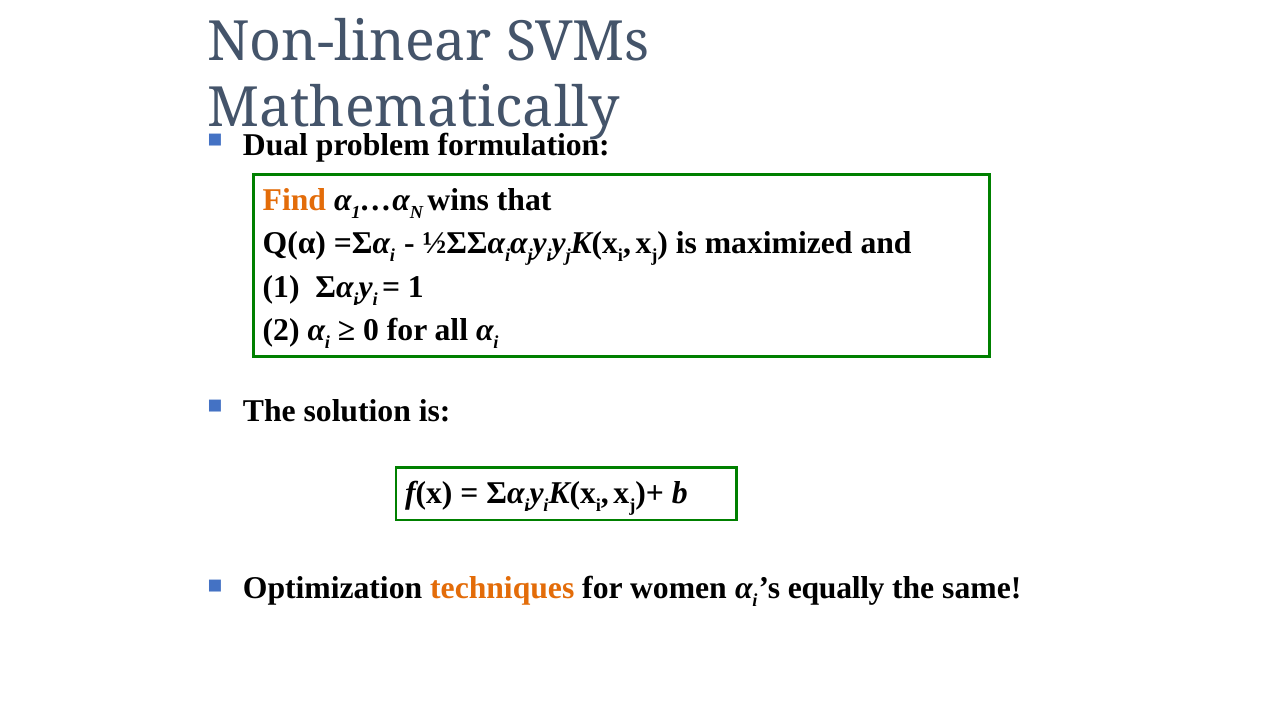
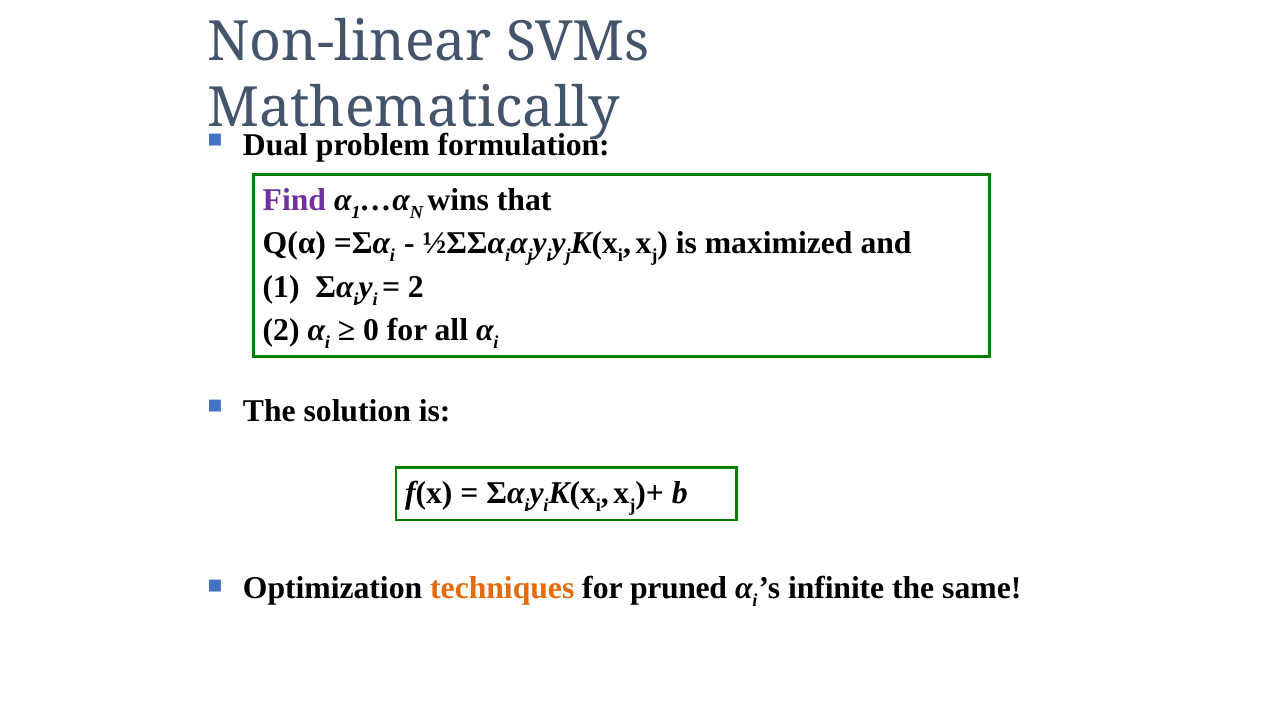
Find colour: orange -> purple
1 at (416, 287): 1 -> 2
women: women -> pruned
equally: equally -> infinite
